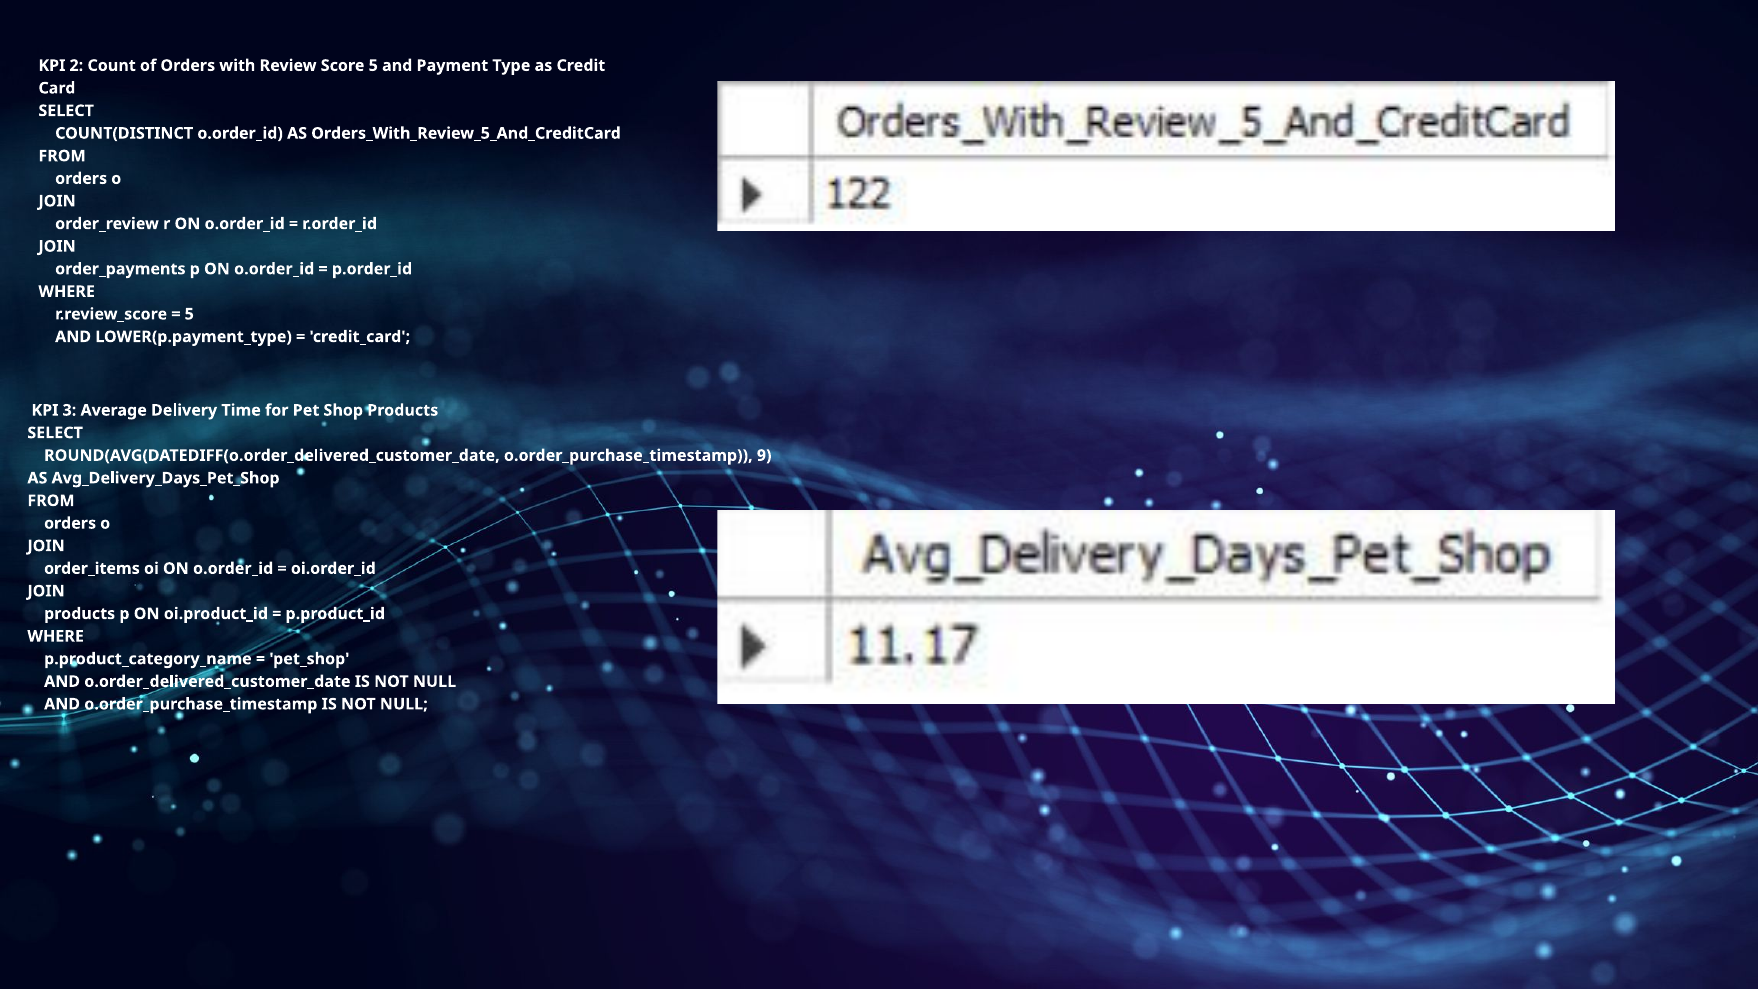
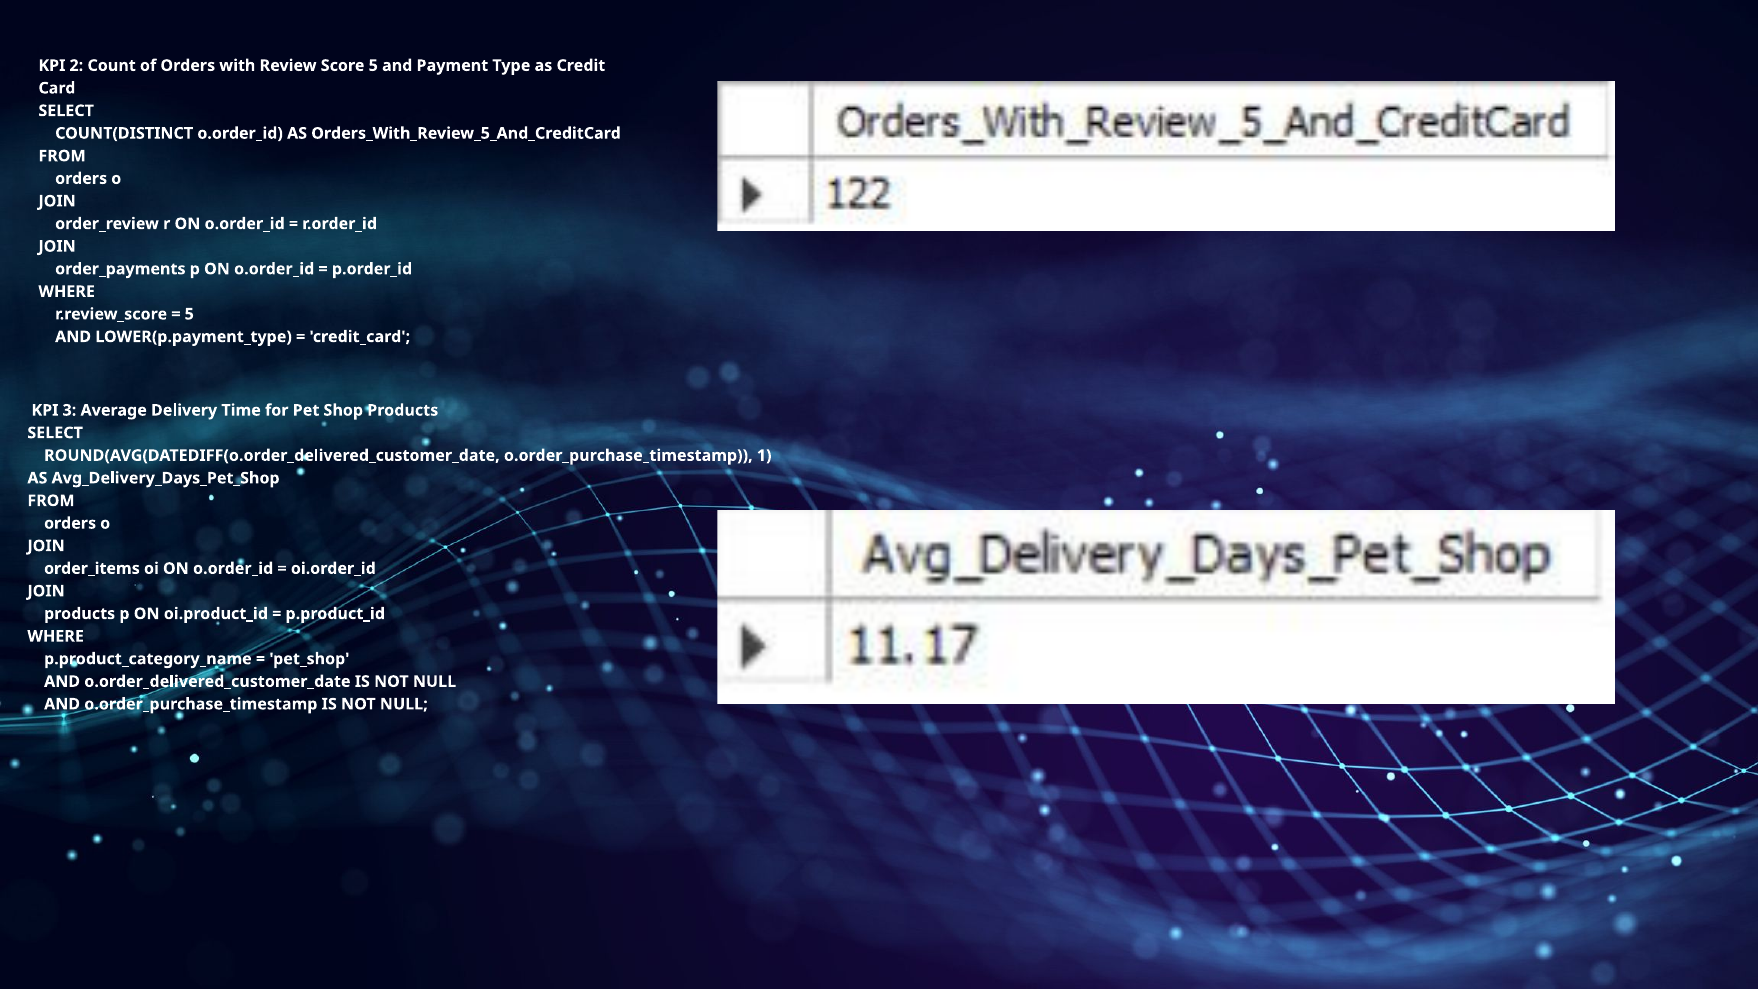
9: 9 -> 1
